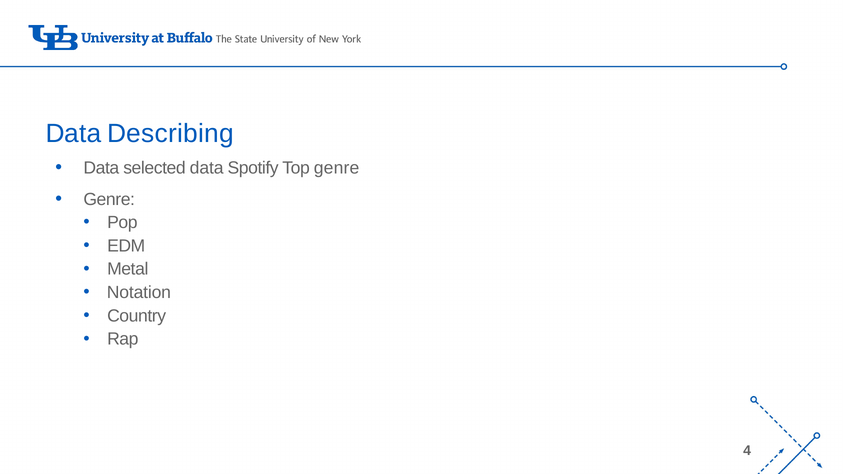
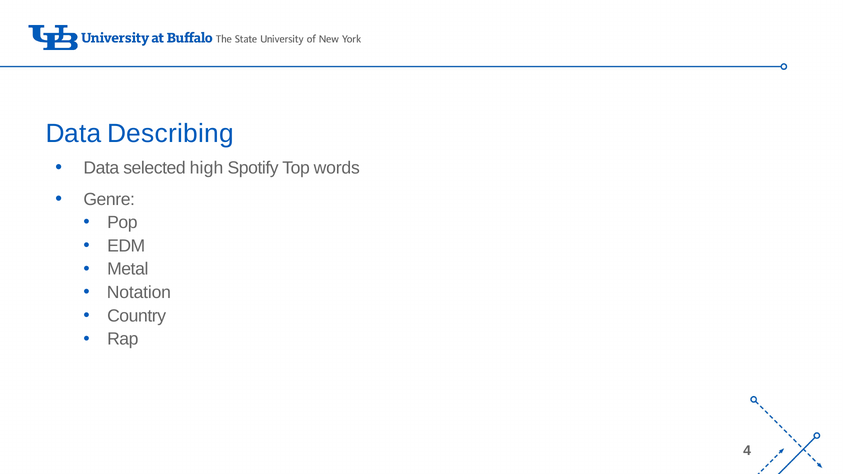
selected data: data -> high
Top genre: genre -> words
